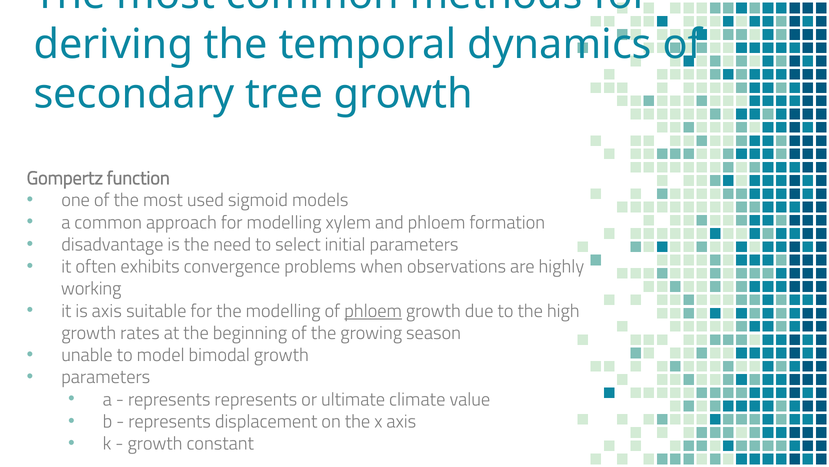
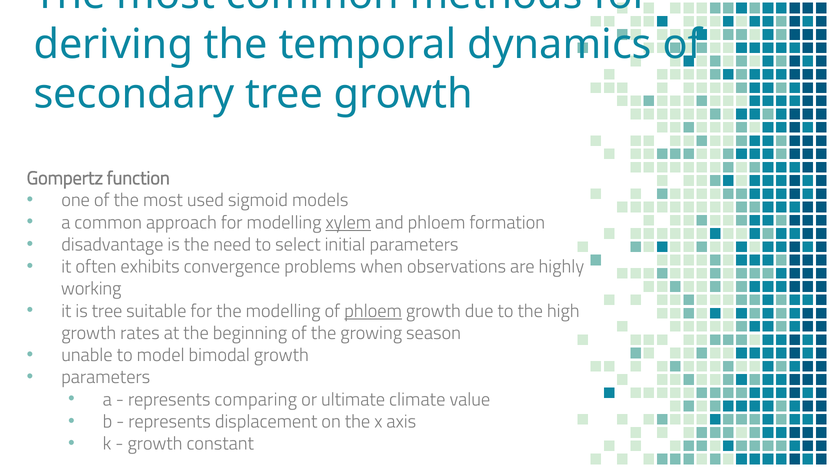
xylem underline: none -> present
is axis: axis -> tree
represents represents: represents -> comparing
